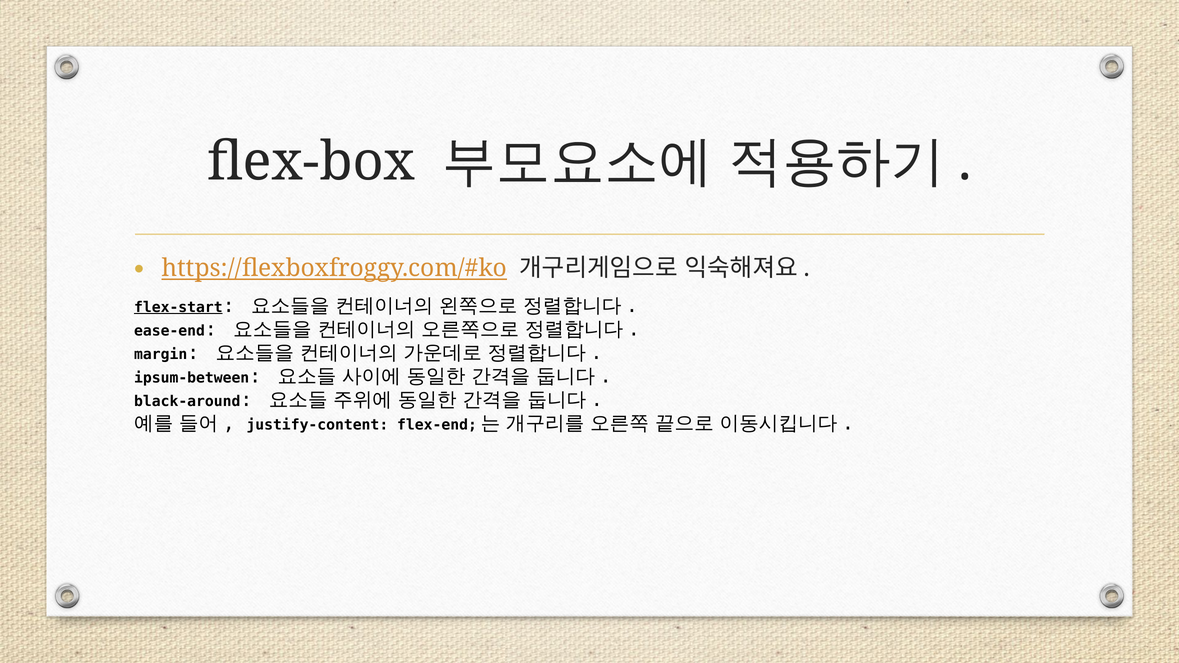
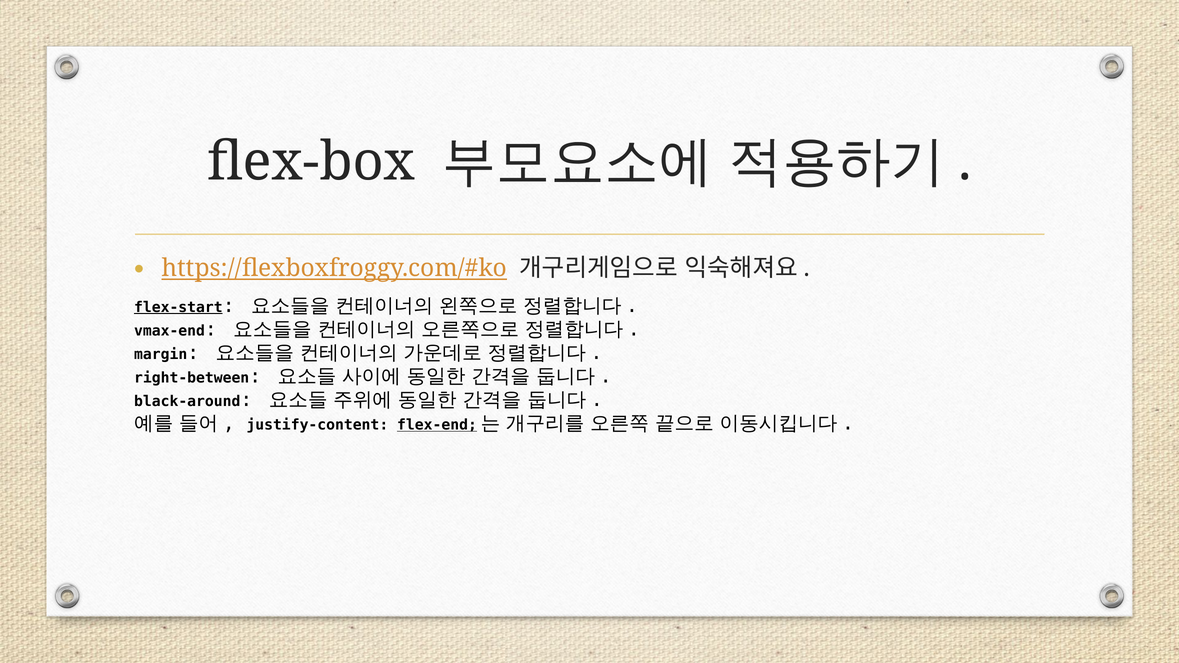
ease-end: ease-end -> vmax-end
ipsum-between: ipsum-between -> right-between
flex-end underline: none -> present
